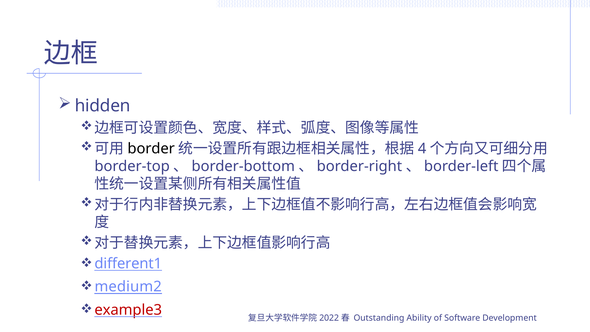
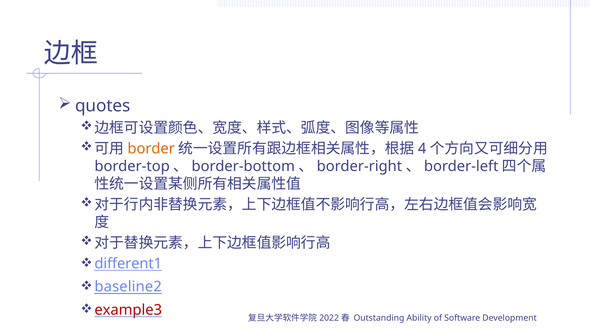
hidden: hidden -> quotes
border colour: black -> orange
medium2: medium2 -> baseline2
